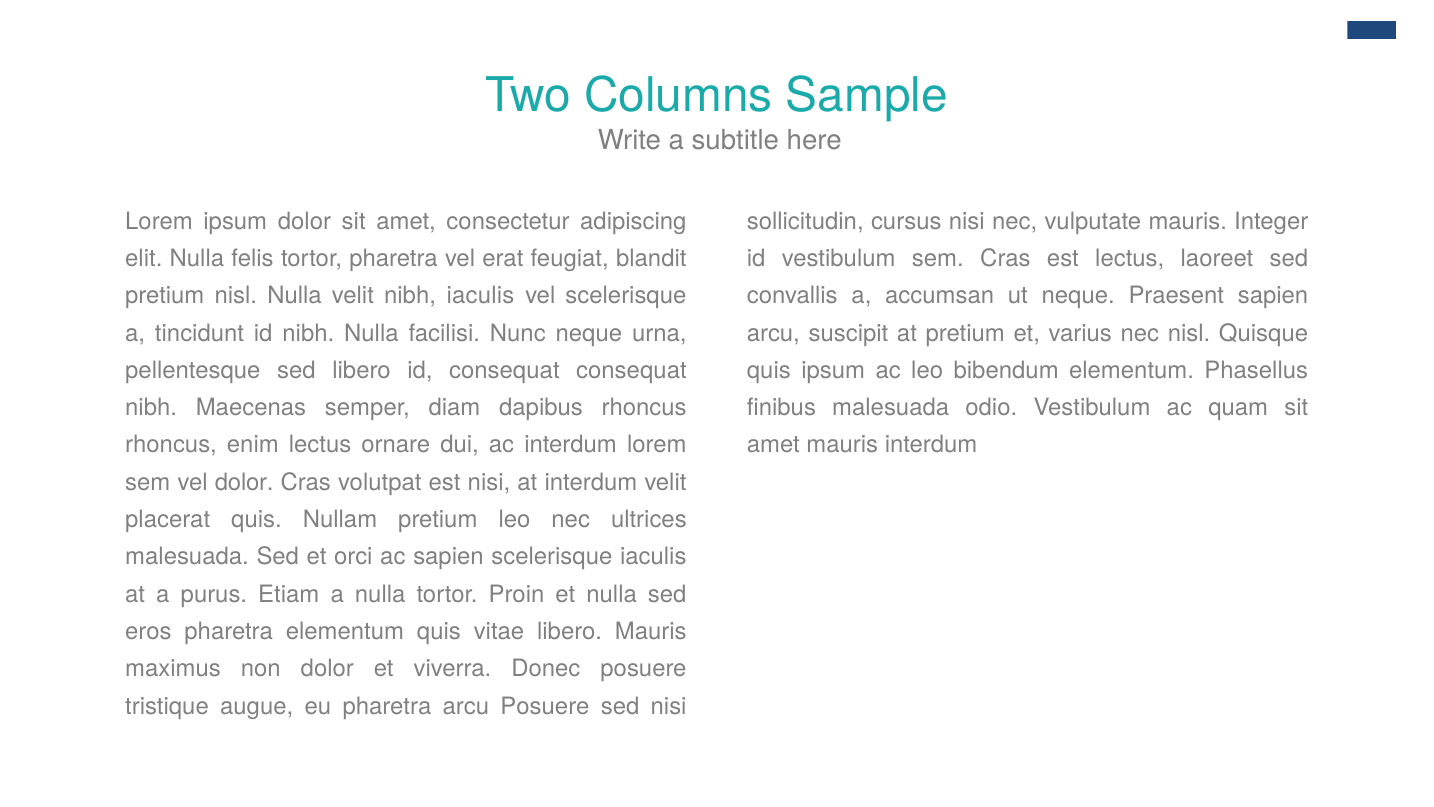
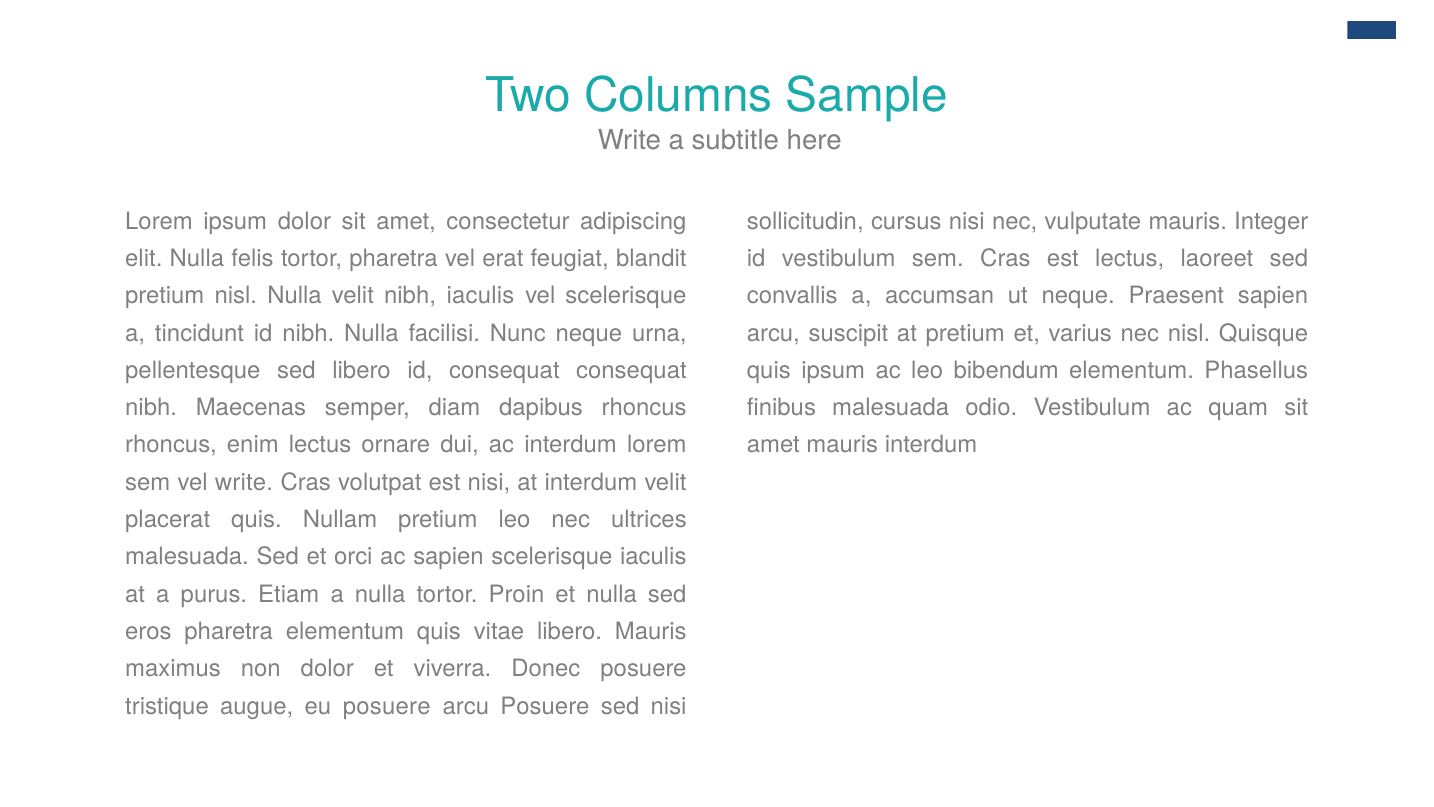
vel dolor: dolor -> write
eu pharetra: pharetra -> posuere
